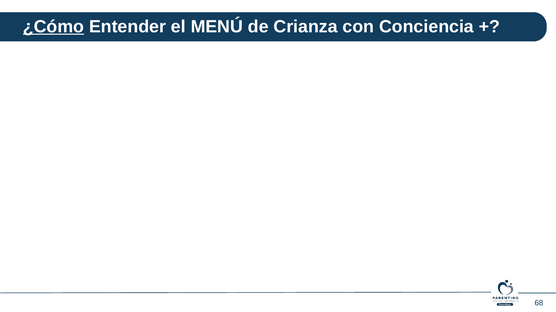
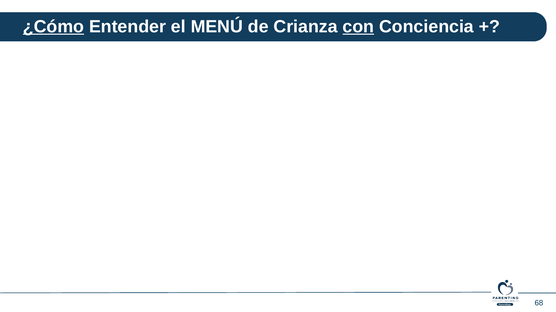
con underline: none -> present
